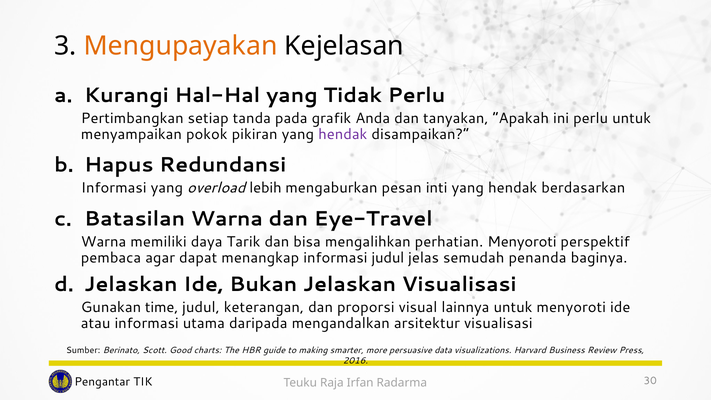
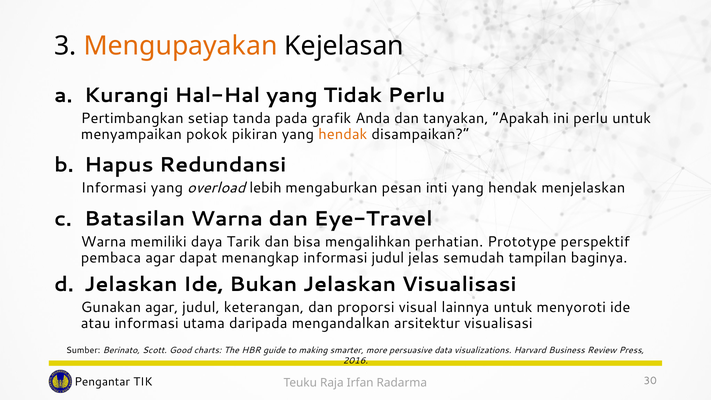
hendak at (343, 134) colour: purple -> orange
berdasarkan: berdasarkan -> menjelaskan
perhatian Menyoroti: Menyoroti -> Prototype
penanda: penanda -> tampilan
Gunakan time: time -> agar
